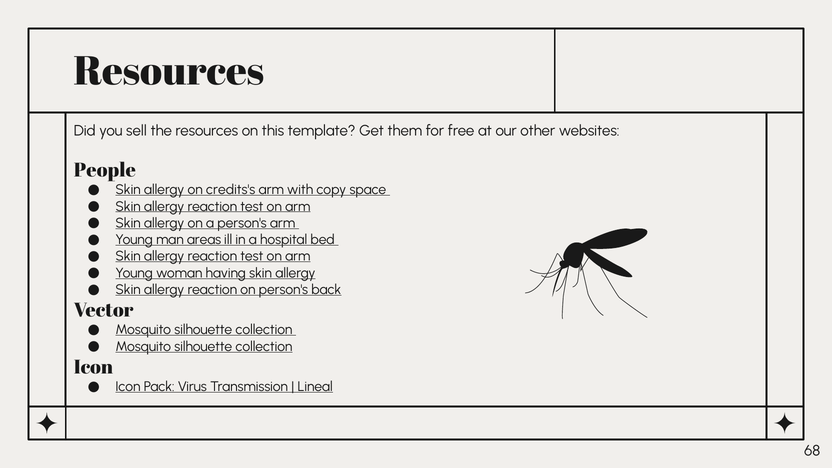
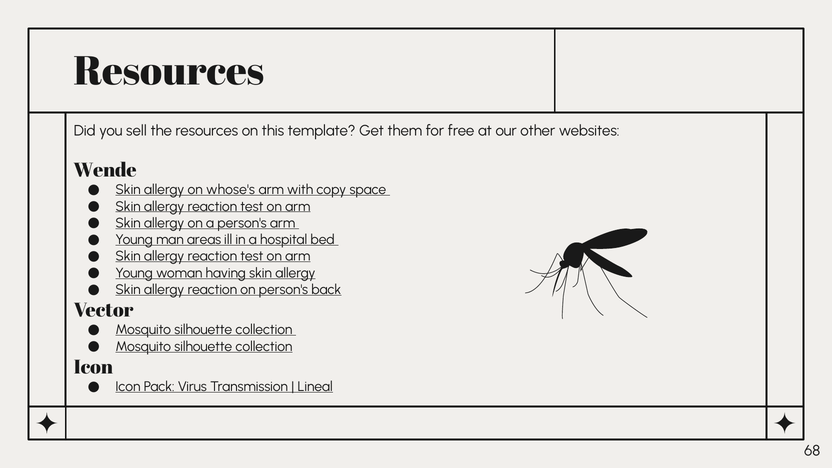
People: People -> Wende
credits's: credits's -> whose's
